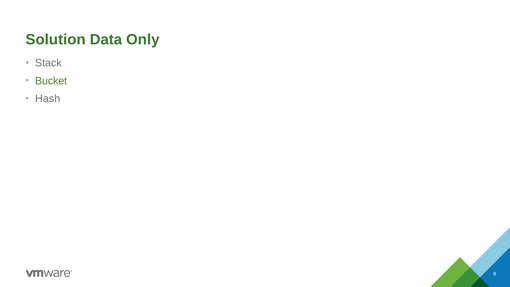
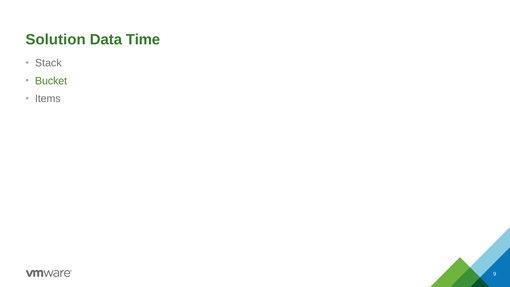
Only: Only -> Time
Hash: Hash -> Items
